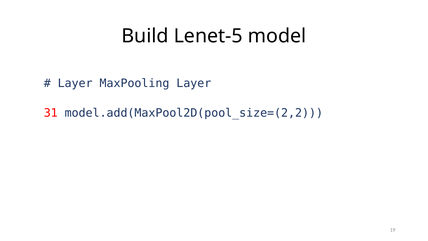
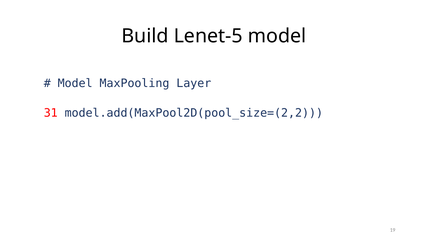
Layer at (75, 83): Layer -> Model
